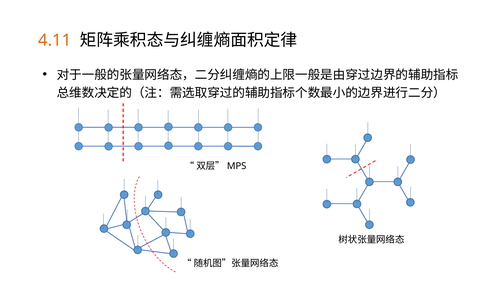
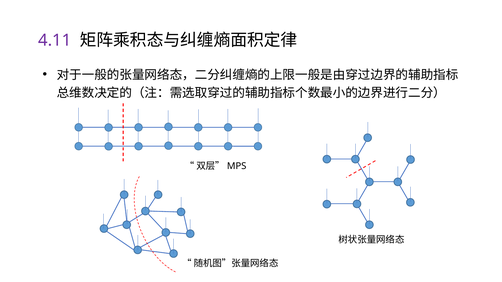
4.11 colour: orange -> purple
